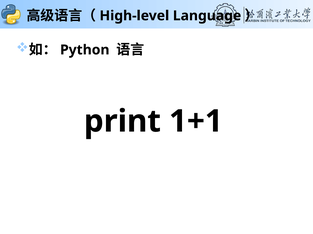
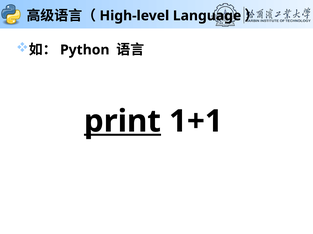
print underline: none -> present
